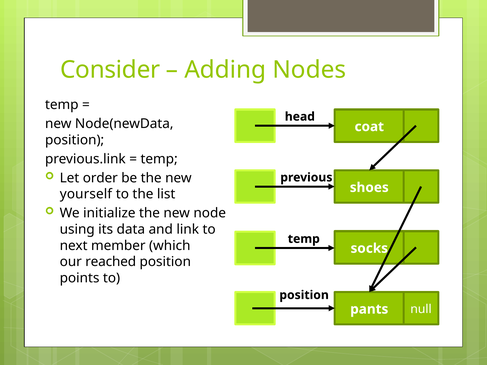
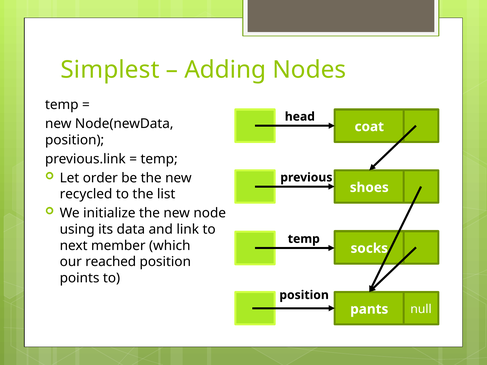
Consider: Consider -> Simplest
yourself: yourself -> recycled
